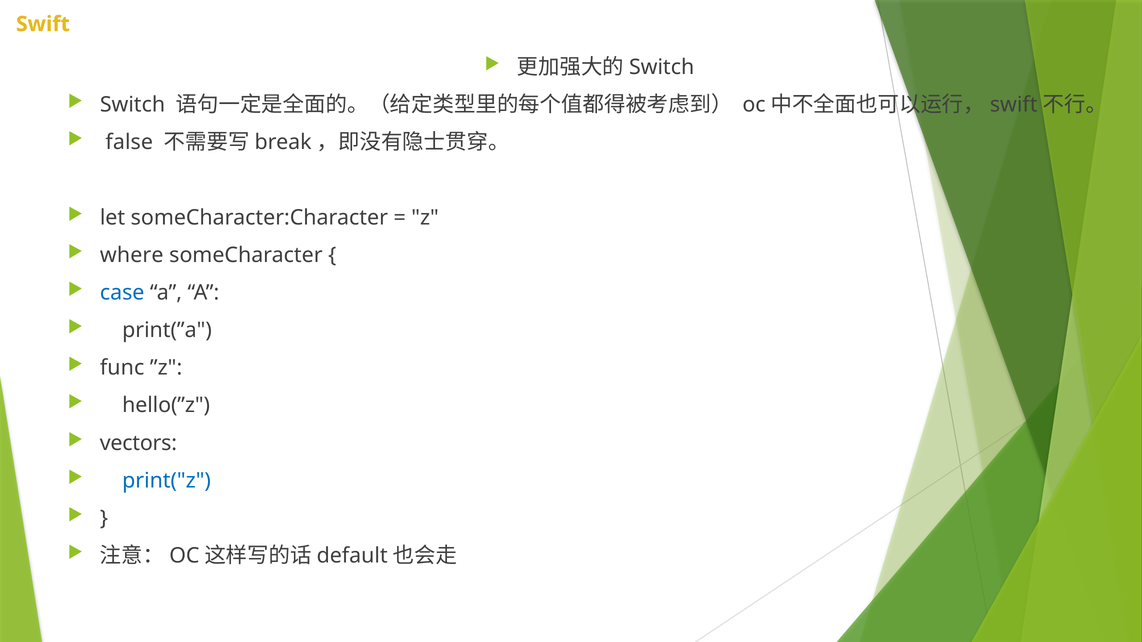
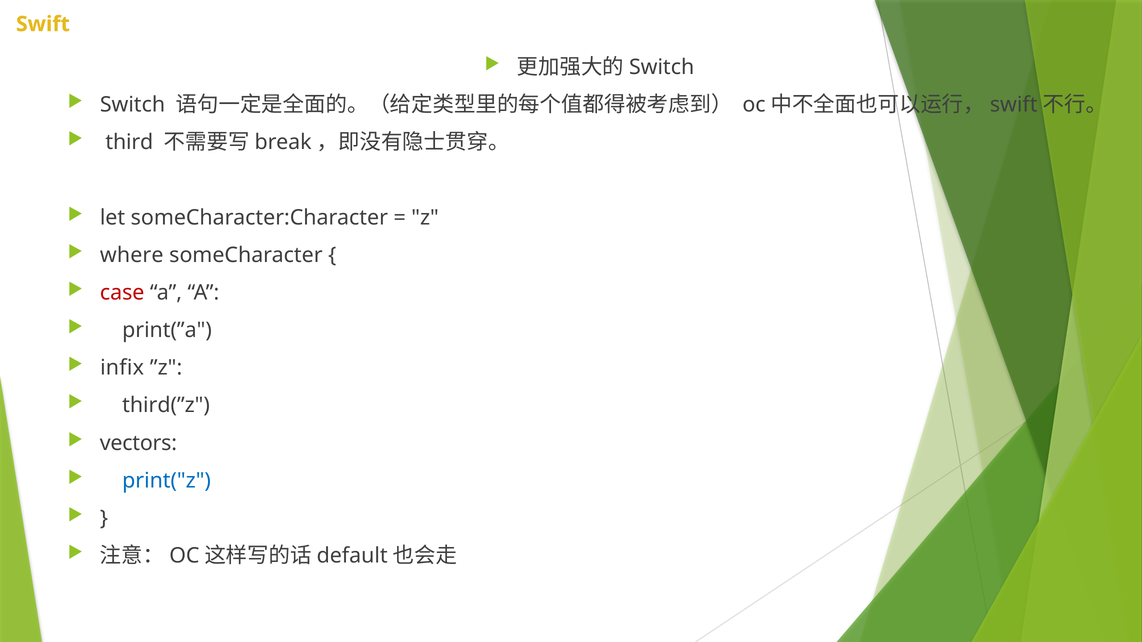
false: false -> third
case colour: blue -> red
func: func -> infix
hello(”z: hello(”z -> third(”z
